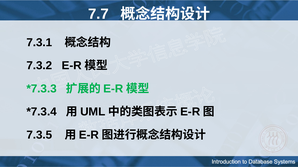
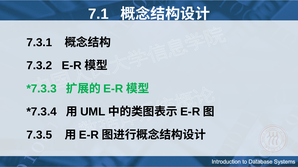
7.7: 7.7 -> 7.1
